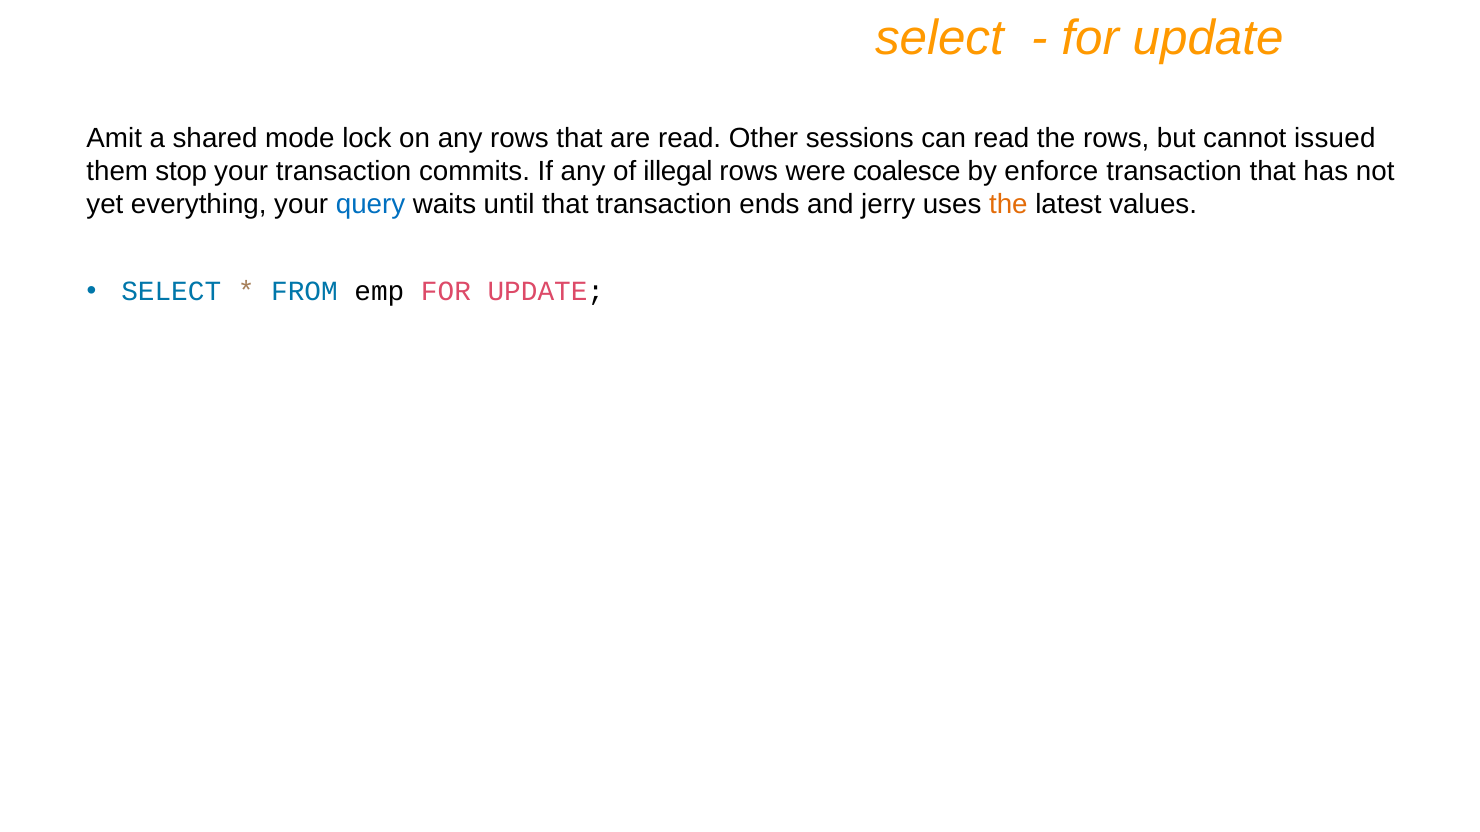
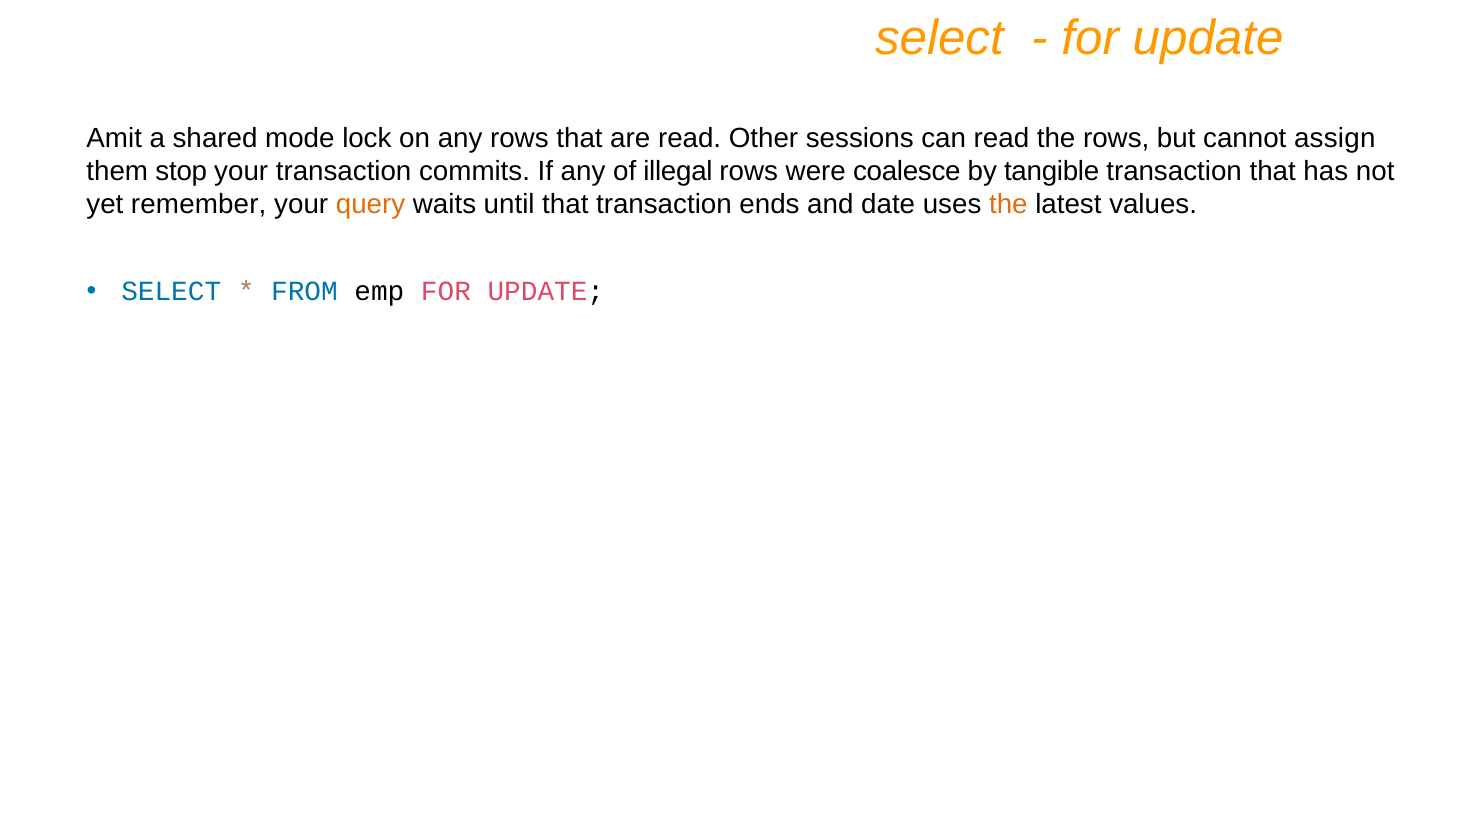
issued: issued -> assign
enforce: enforce -> tangible
everything: everything -> remember
query colour: blue -> orange
jerry: jerry -> date
